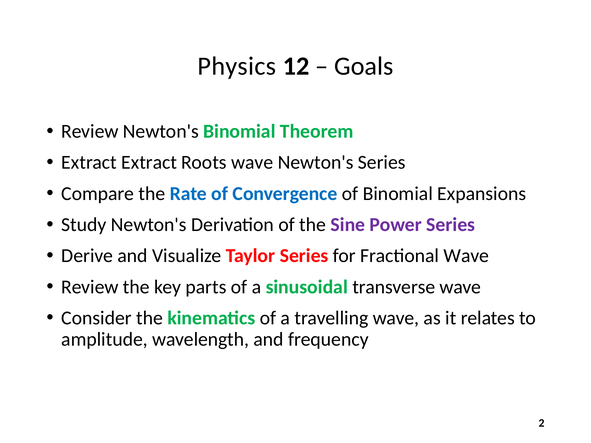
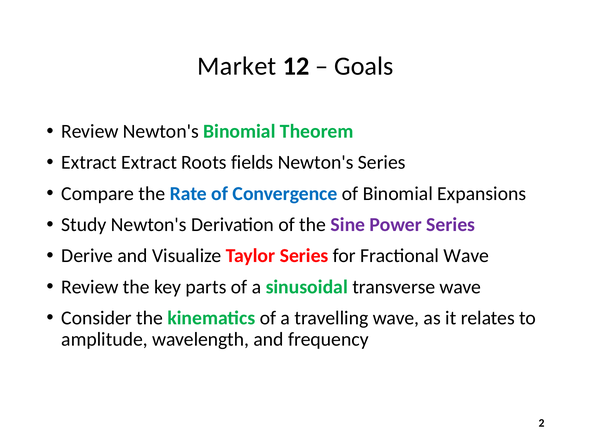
Physics: Physics -> Market
Roots wave: wave -> fields
